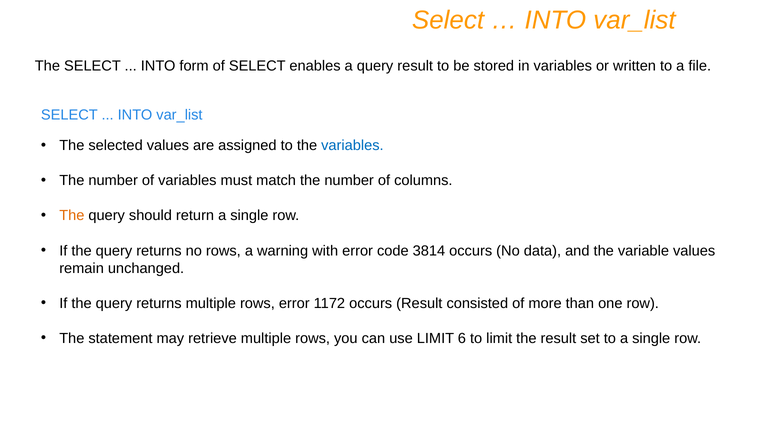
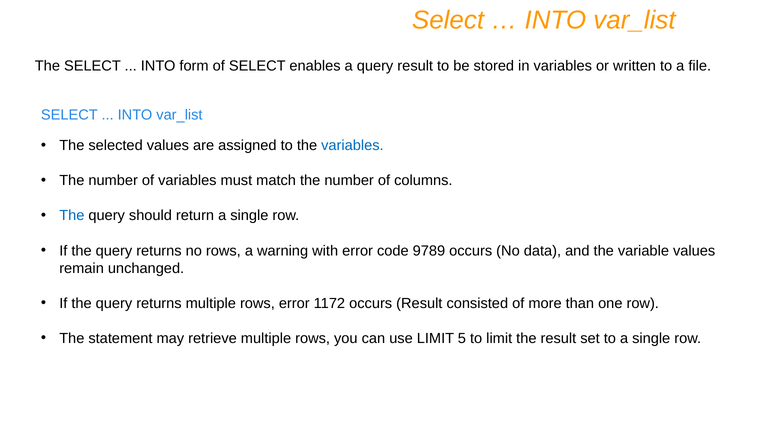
The at (72, 216) colour: orange -> blue
3814: 3814 -> 9789
6: 6 -> 5
